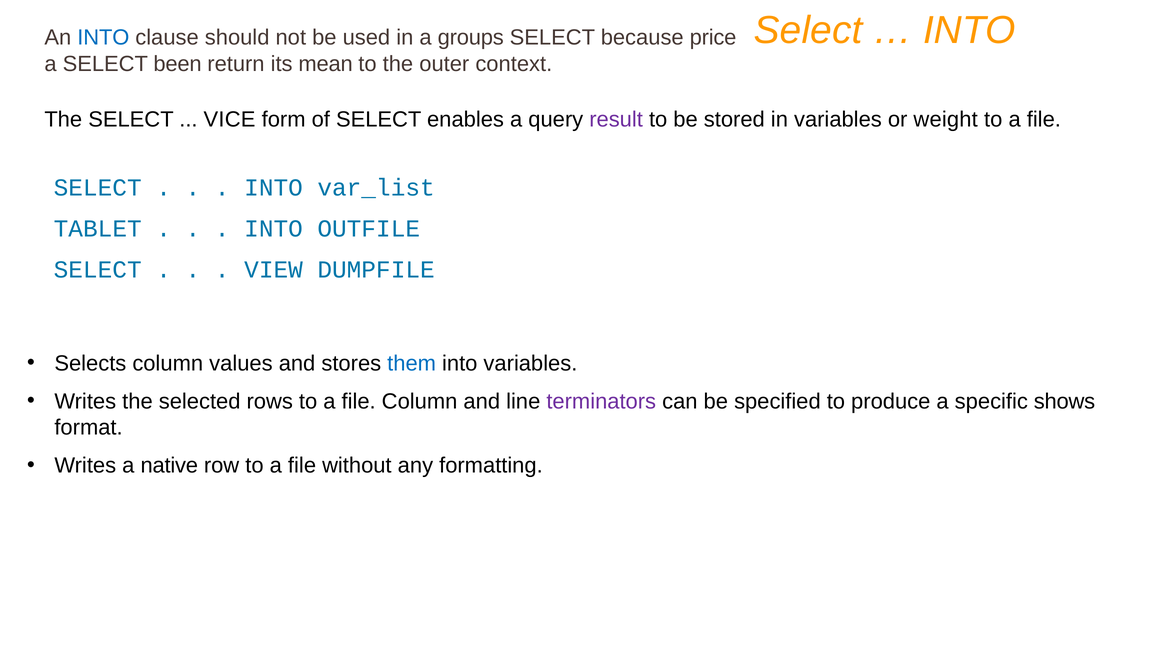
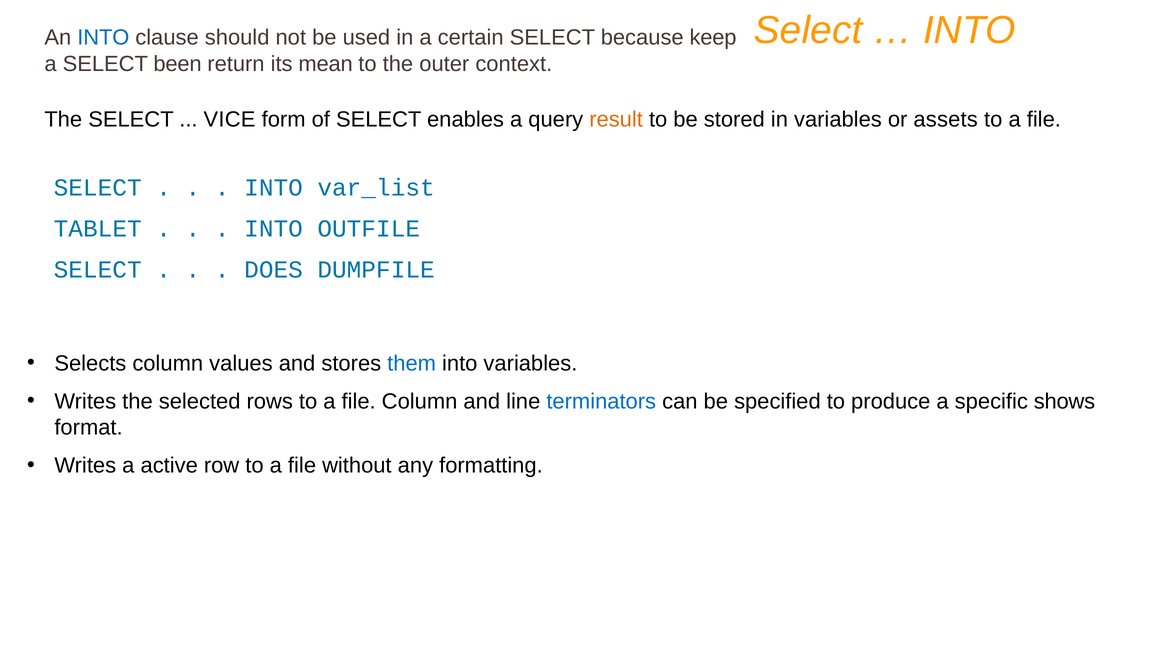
groups: groups -> certain
price: price -> keep
result colour: purple -> orange
weight: weight -> assets
VIEW: VIEW -> DOES
terminators colour: purple -> blue
native: native -> active
